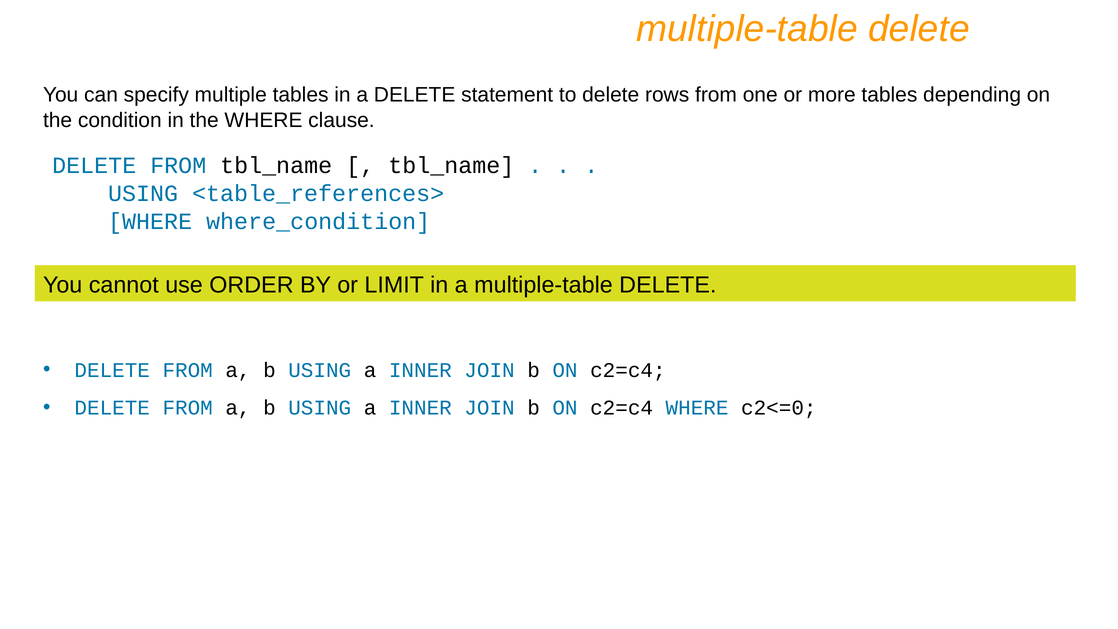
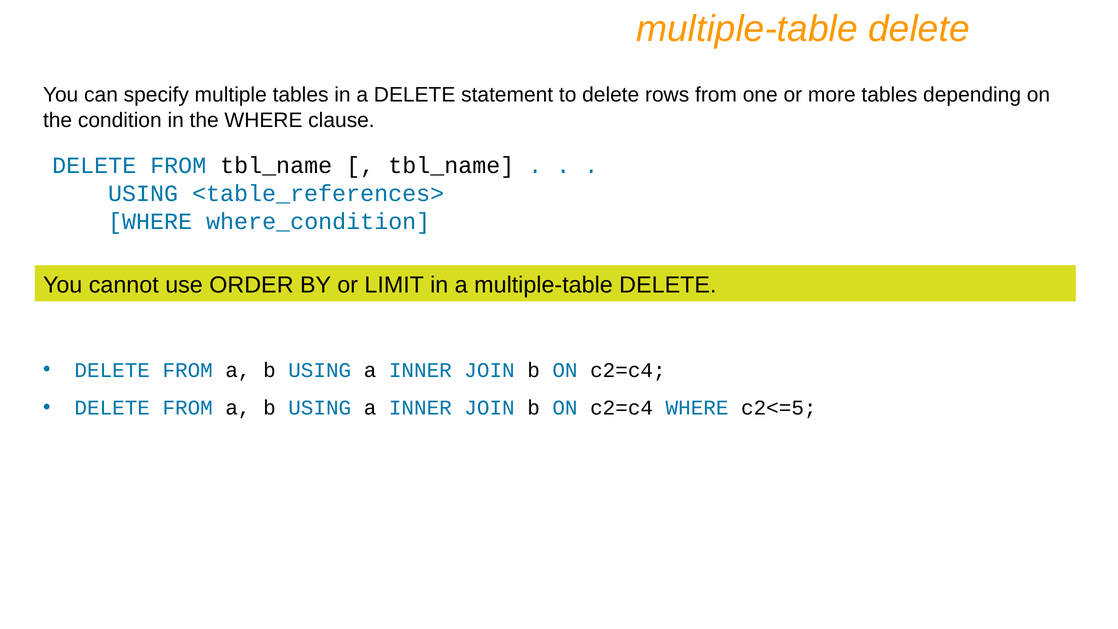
c2<=0: c2<=0 -> c2<=5
